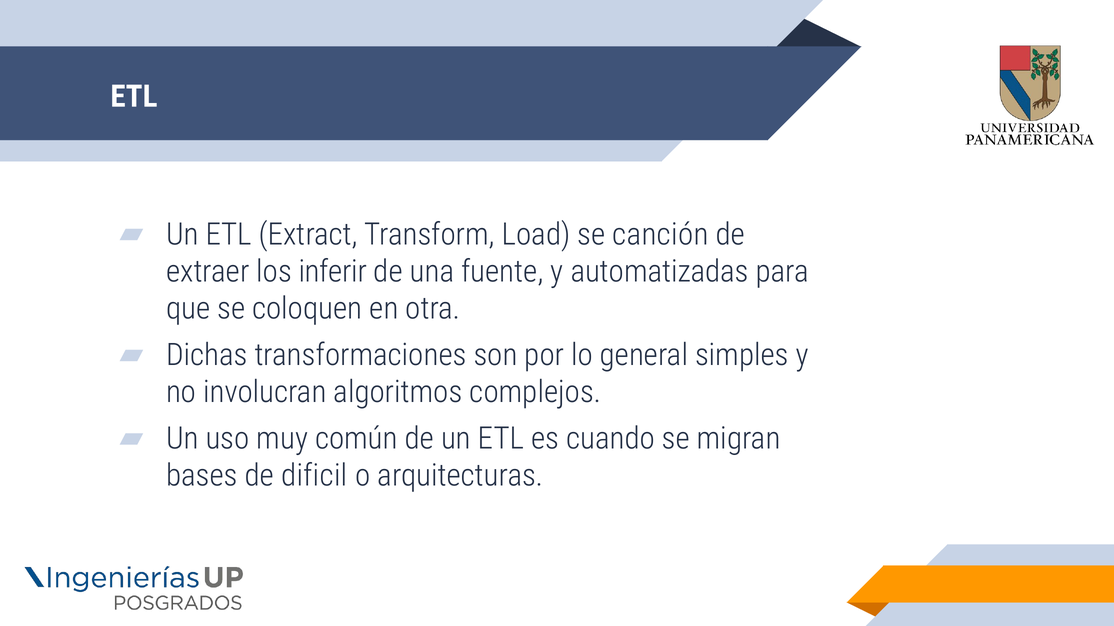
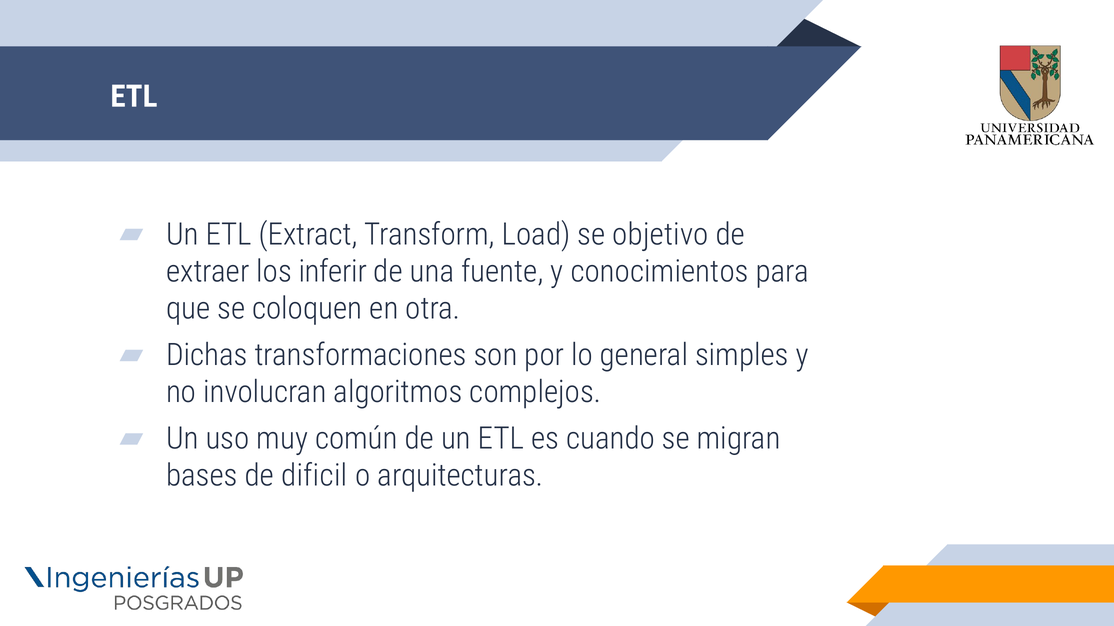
canción: canción -> objetivo
automatizadas: automatizadas -> conocimientos
